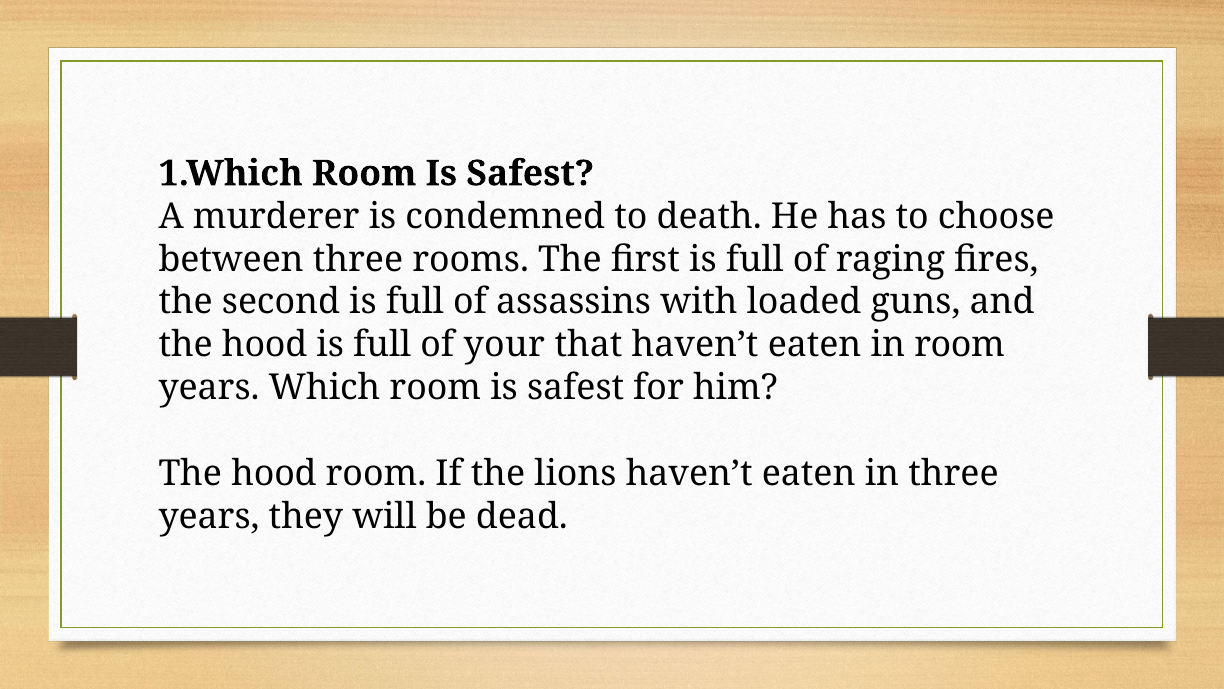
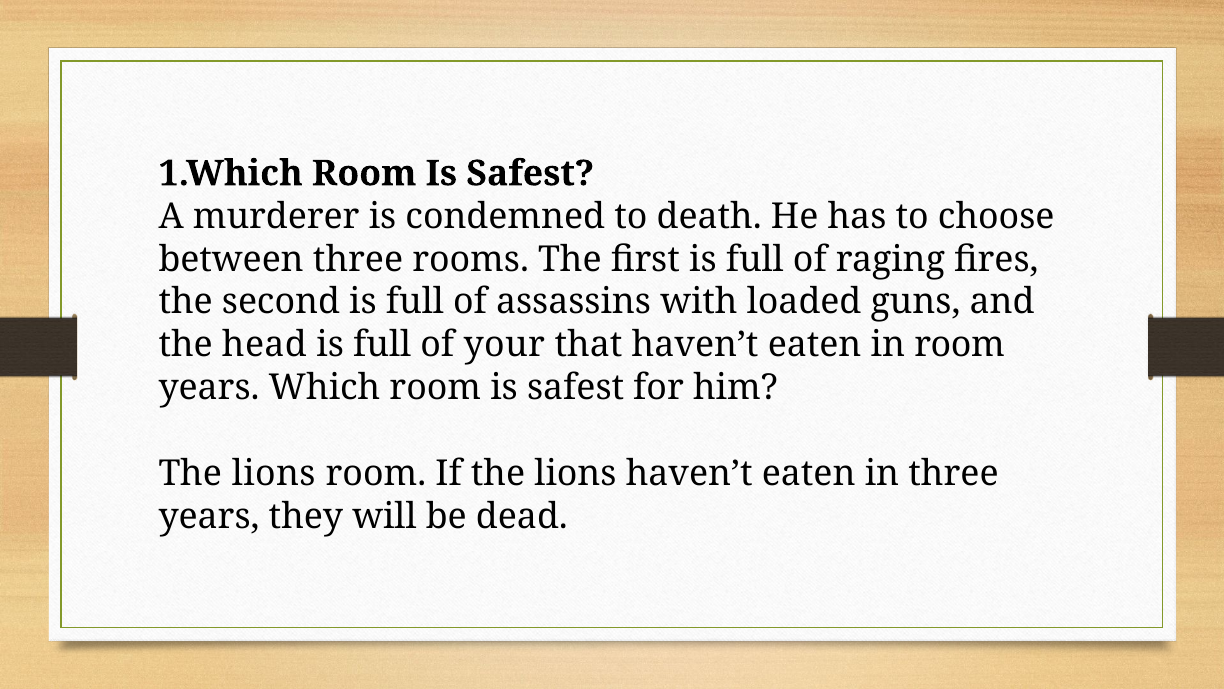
hood at (265, 345): hood -> head
hood at (274, 473): hood -> lions
